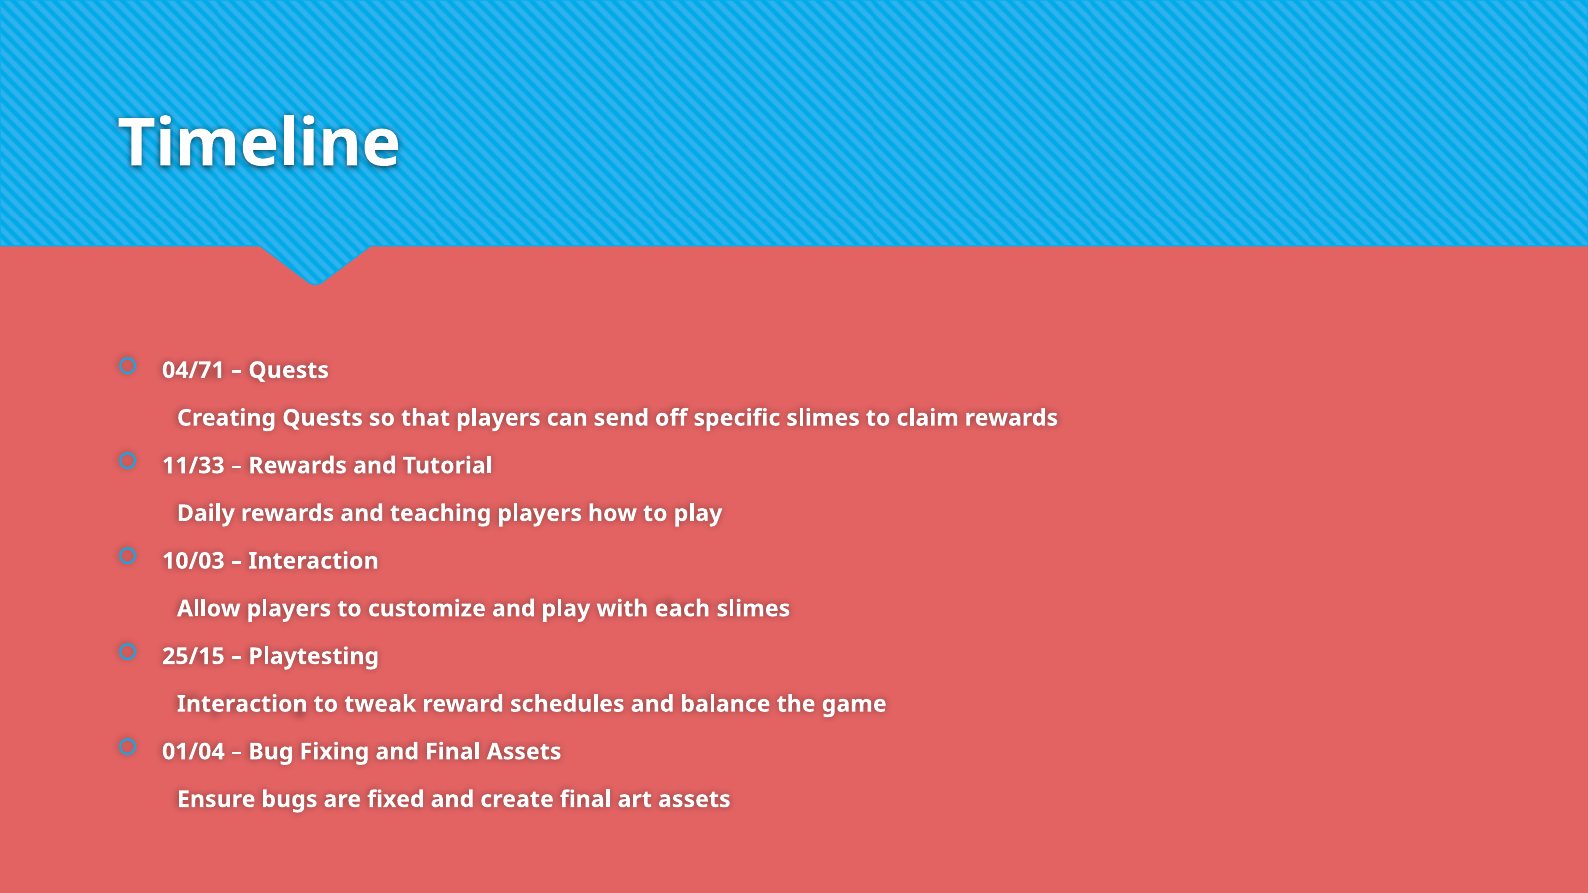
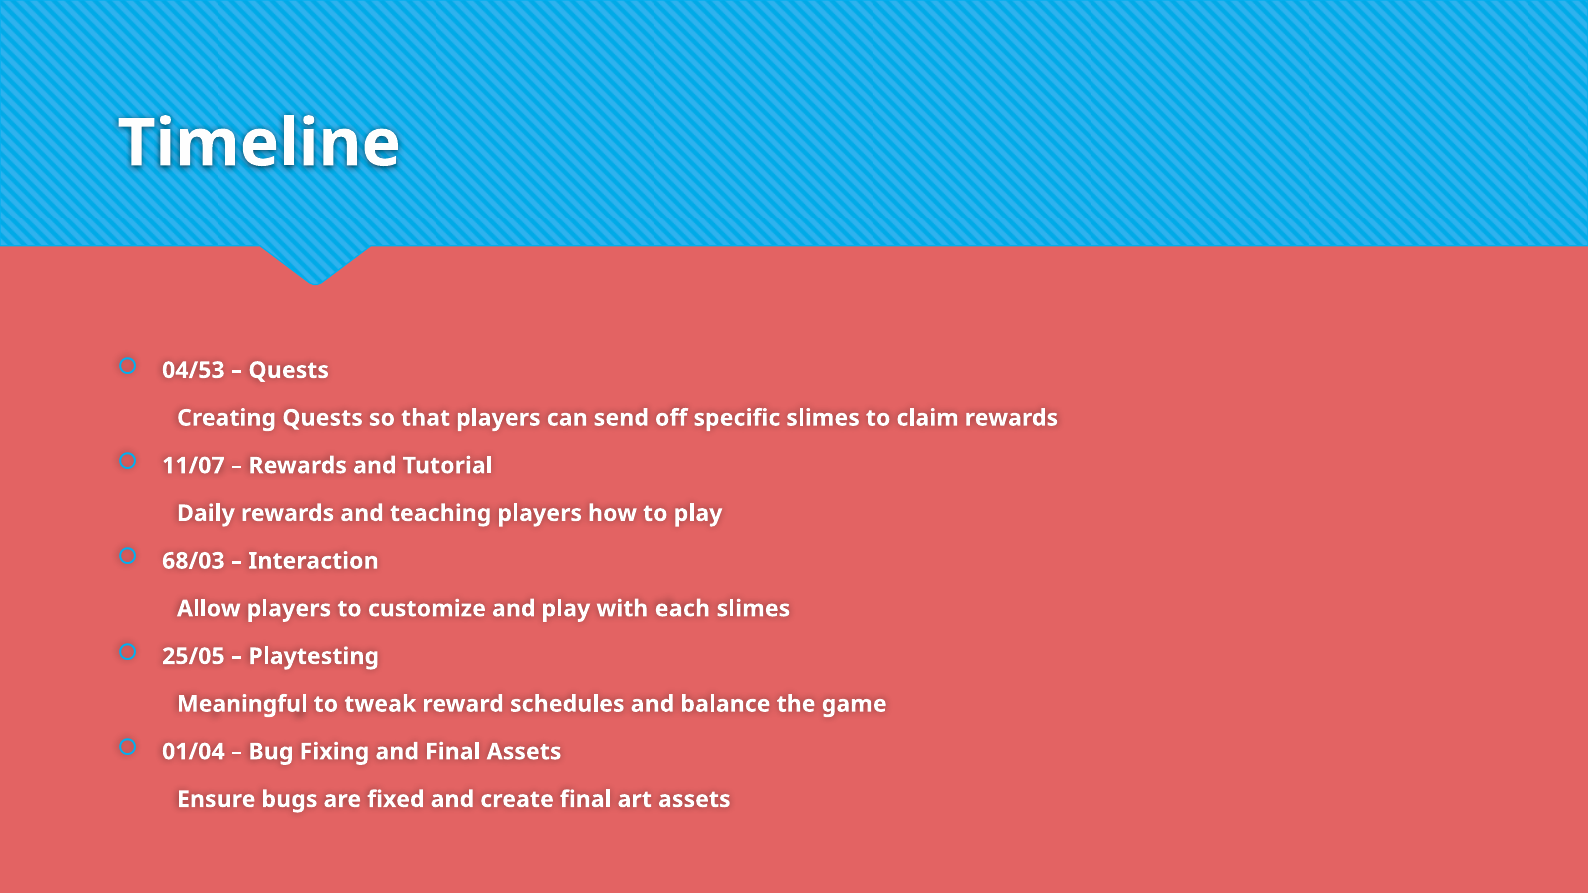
04/71: 04/71 -> 04/53
11/33: 11/33 -> 11/07
10/03: 10/03 -> 68/03
25/15: 25/15 -> 25/05
Interaction at (242, 704): Interaction -> Meaningful
